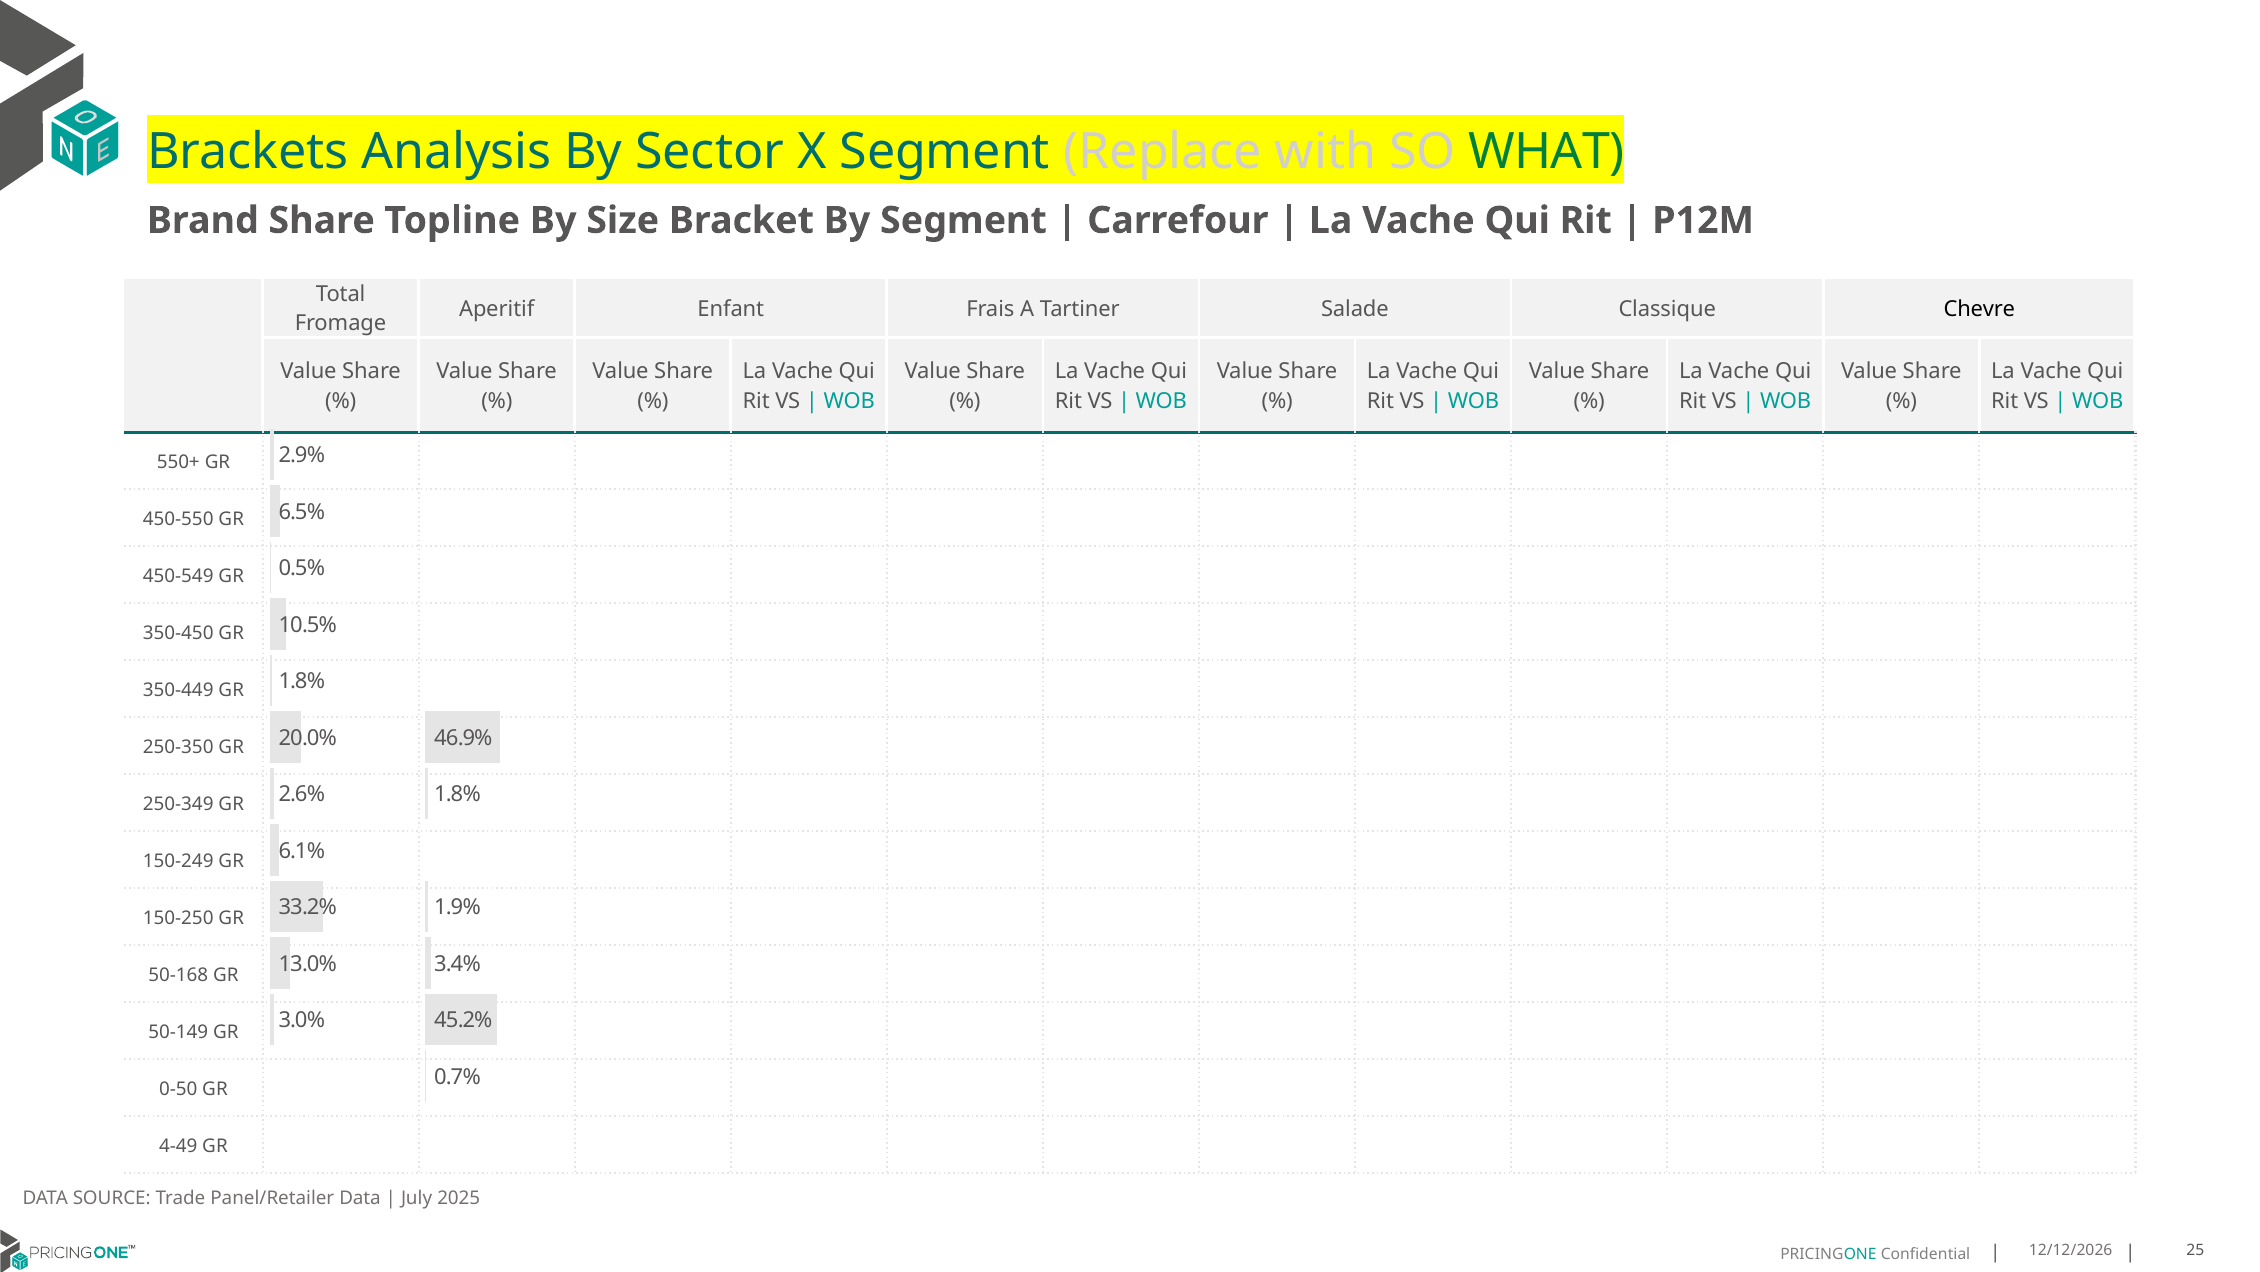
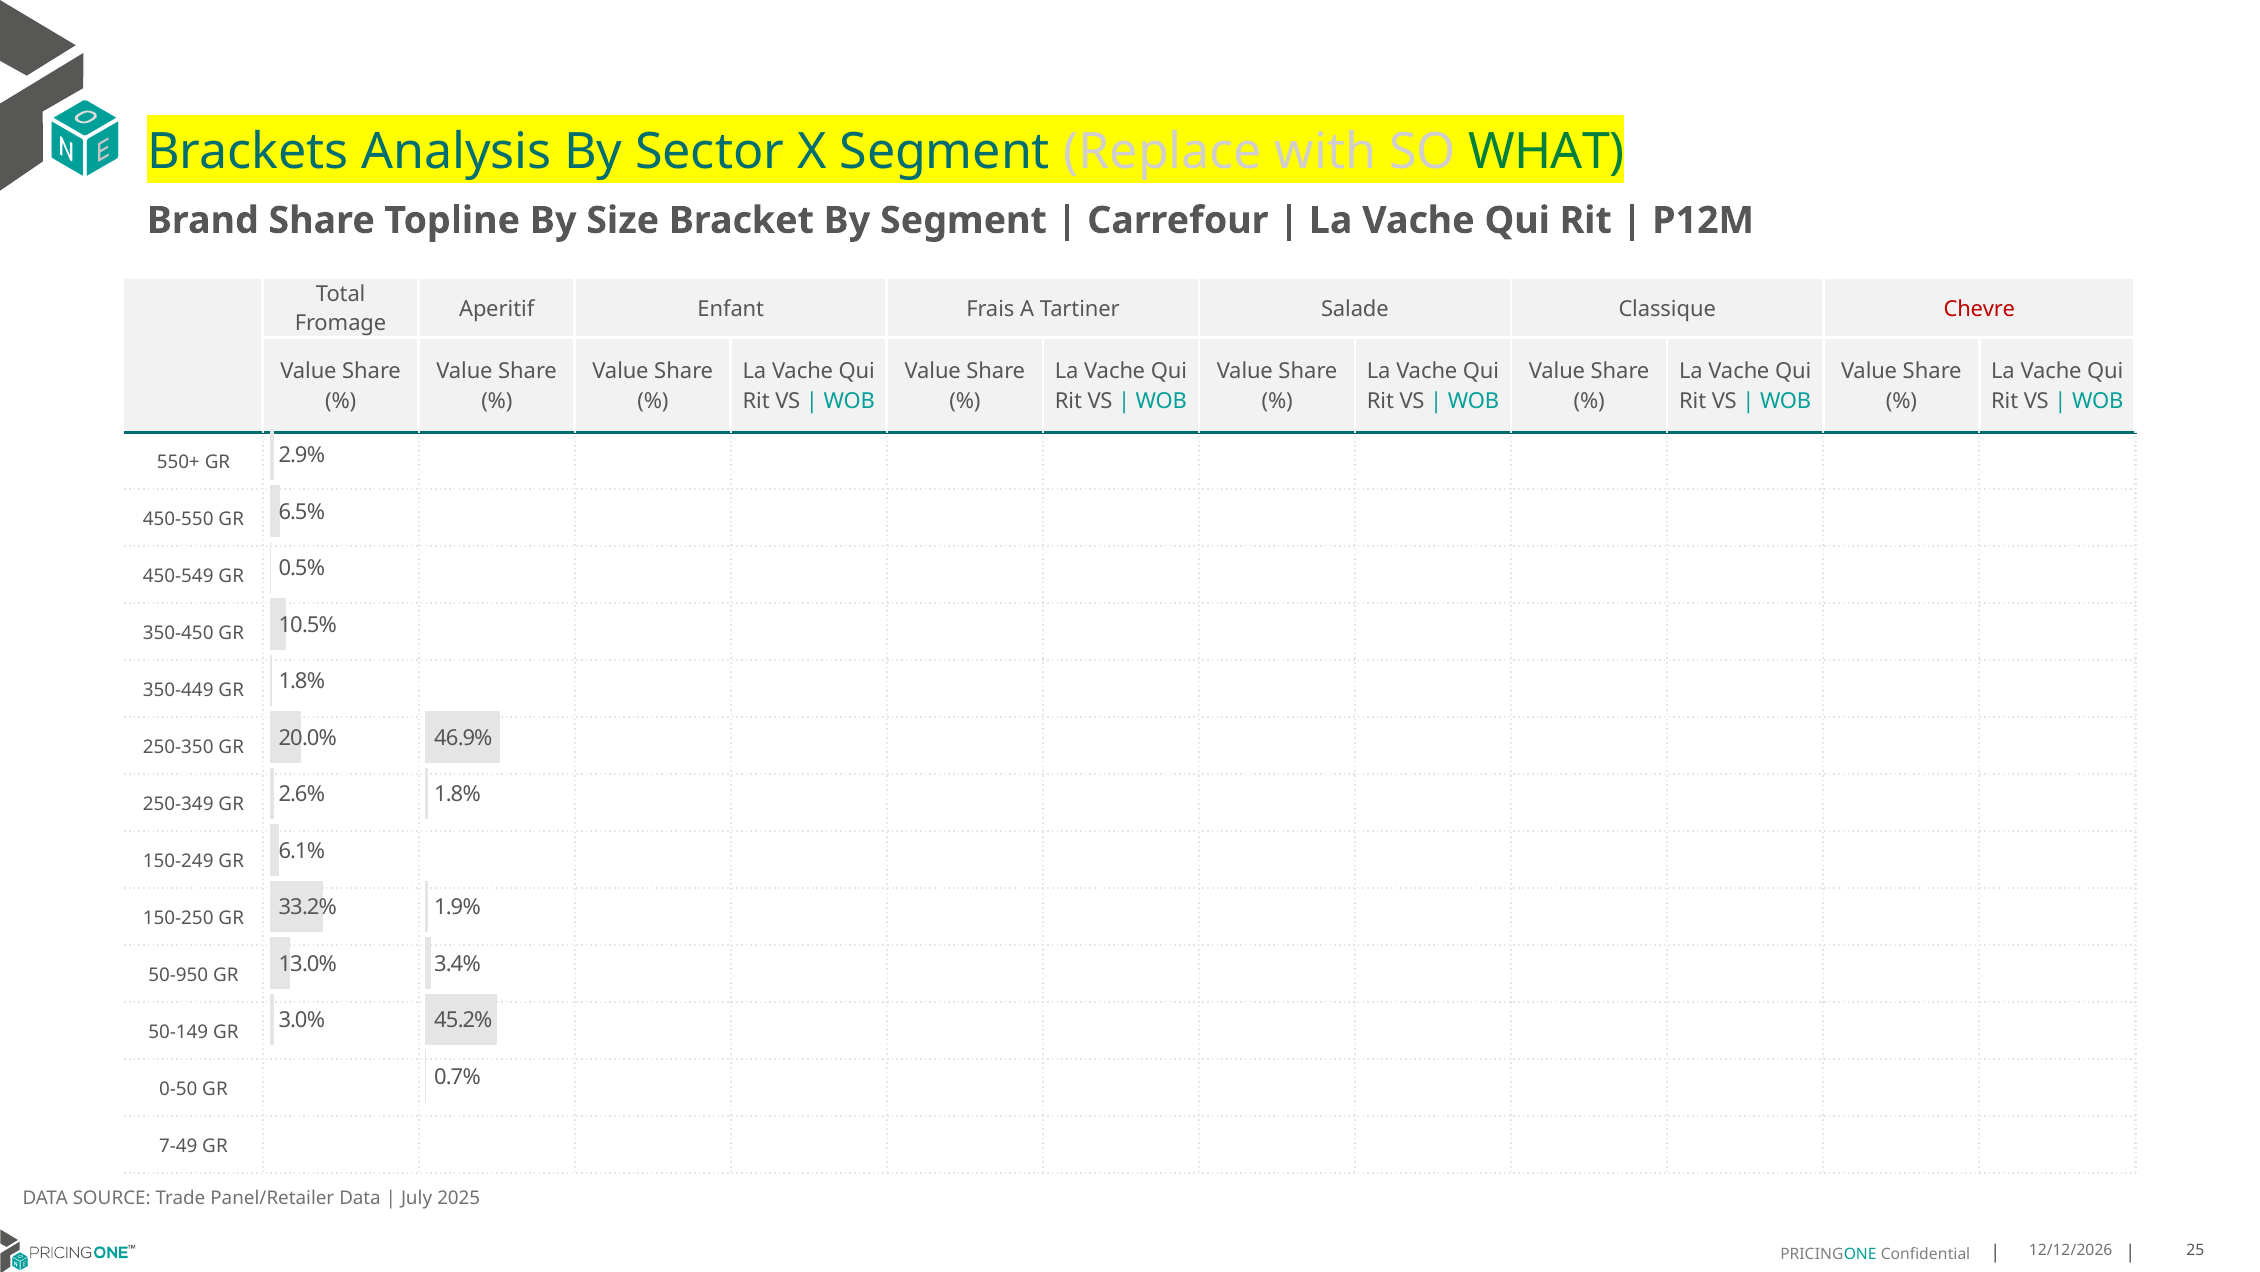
Chevre colour: black -> red
50-168: 50-168 -> 50-950
4-49: 4-49 -> 7-49
